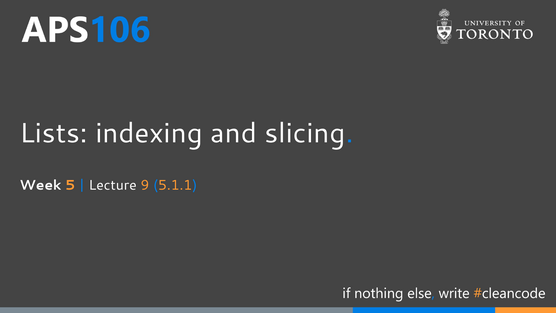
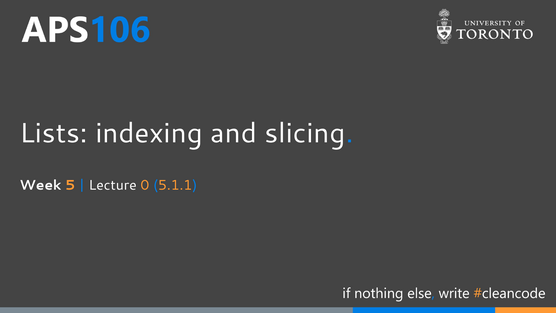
9: 9 -> 0
